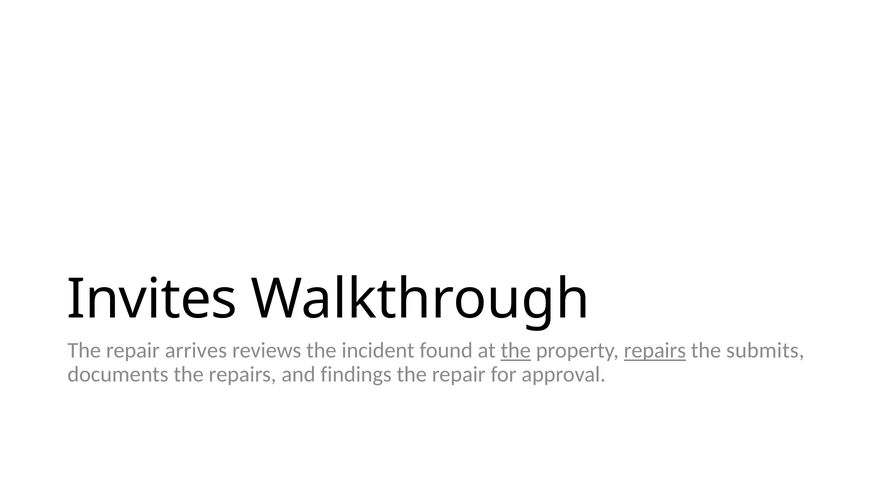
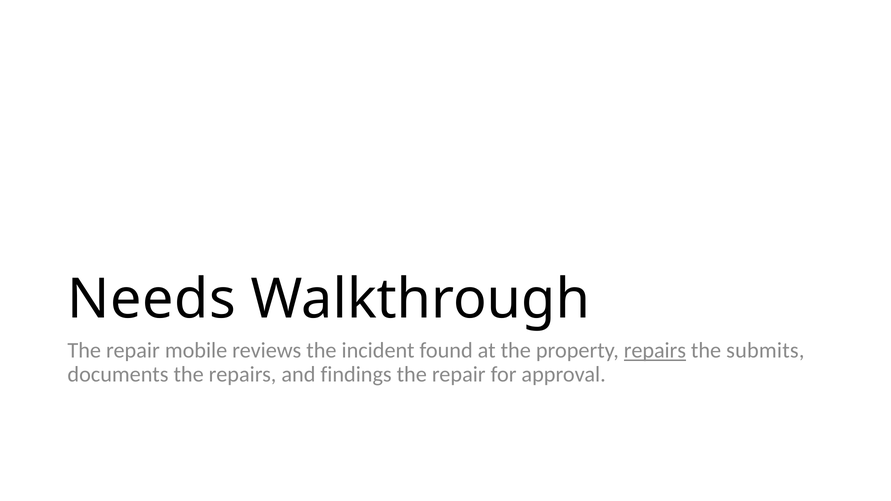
Invites: Invites -> Needs
arrives: arrives -> mobile
the at (516, 351) underline: present -> none
